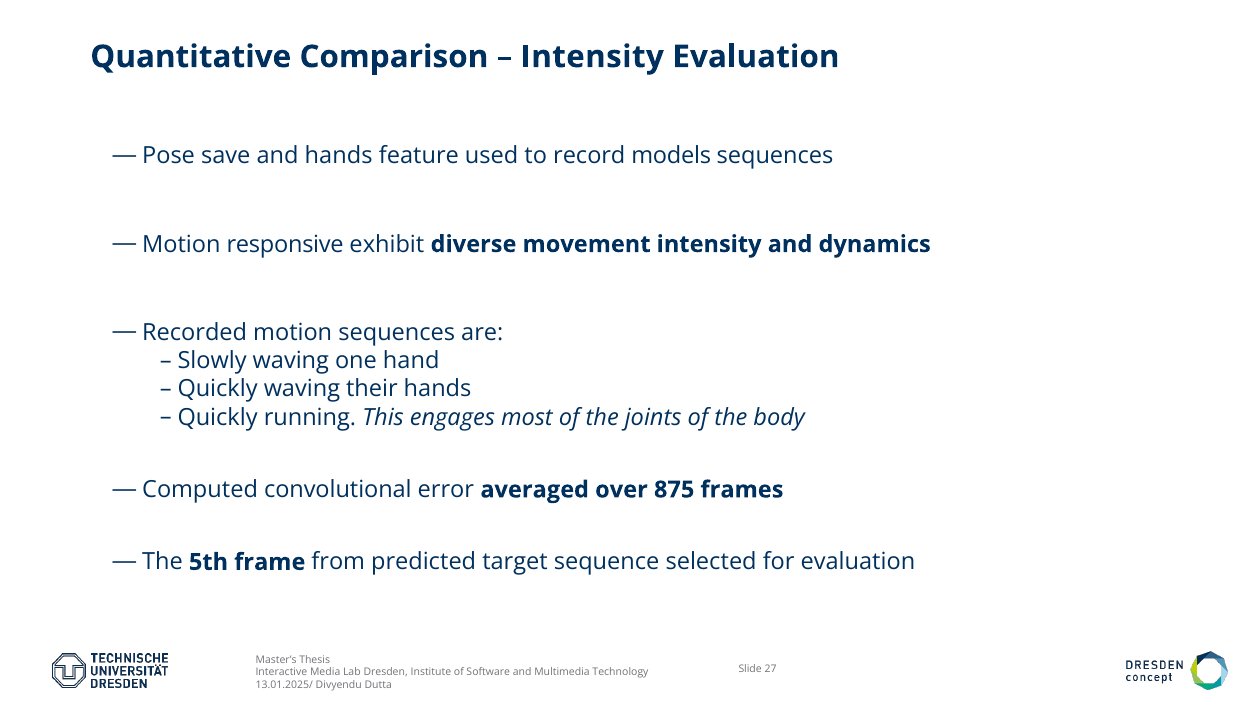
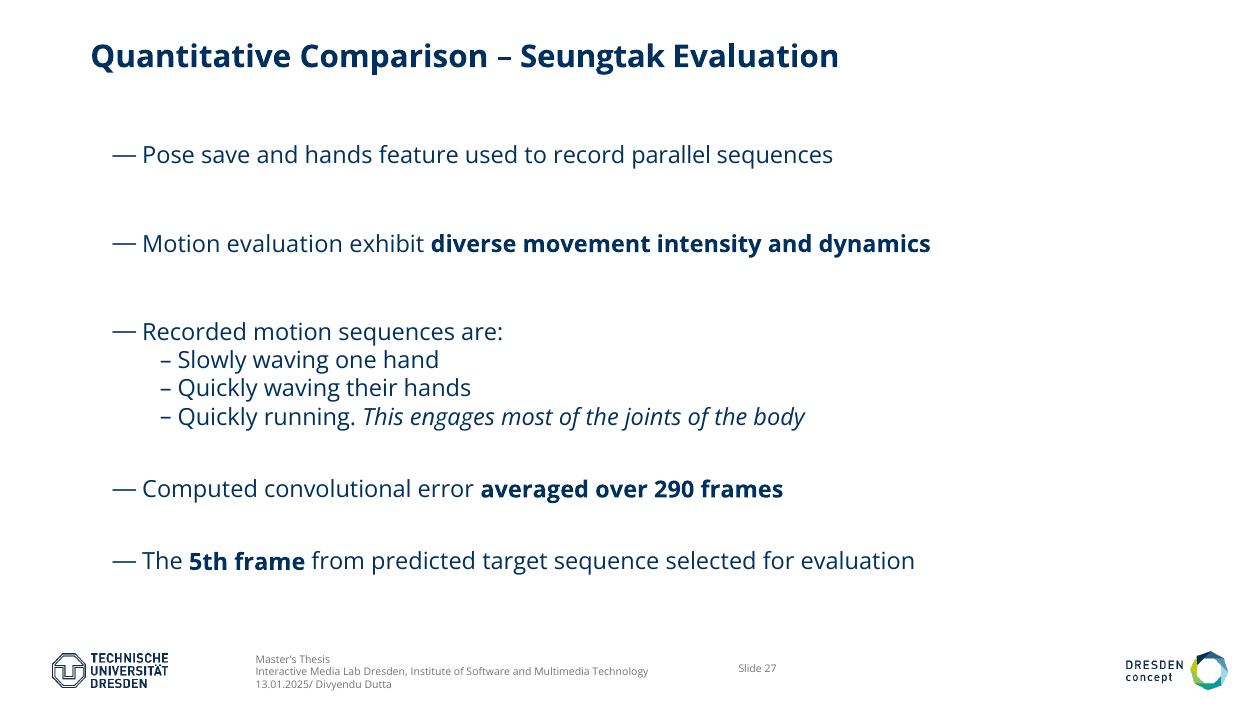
Intensity at (592, 57): Intensity -> Seungtak
models: models -> parallel
Motion responsive: responsive -> evaluation
875: 875 -> 290
